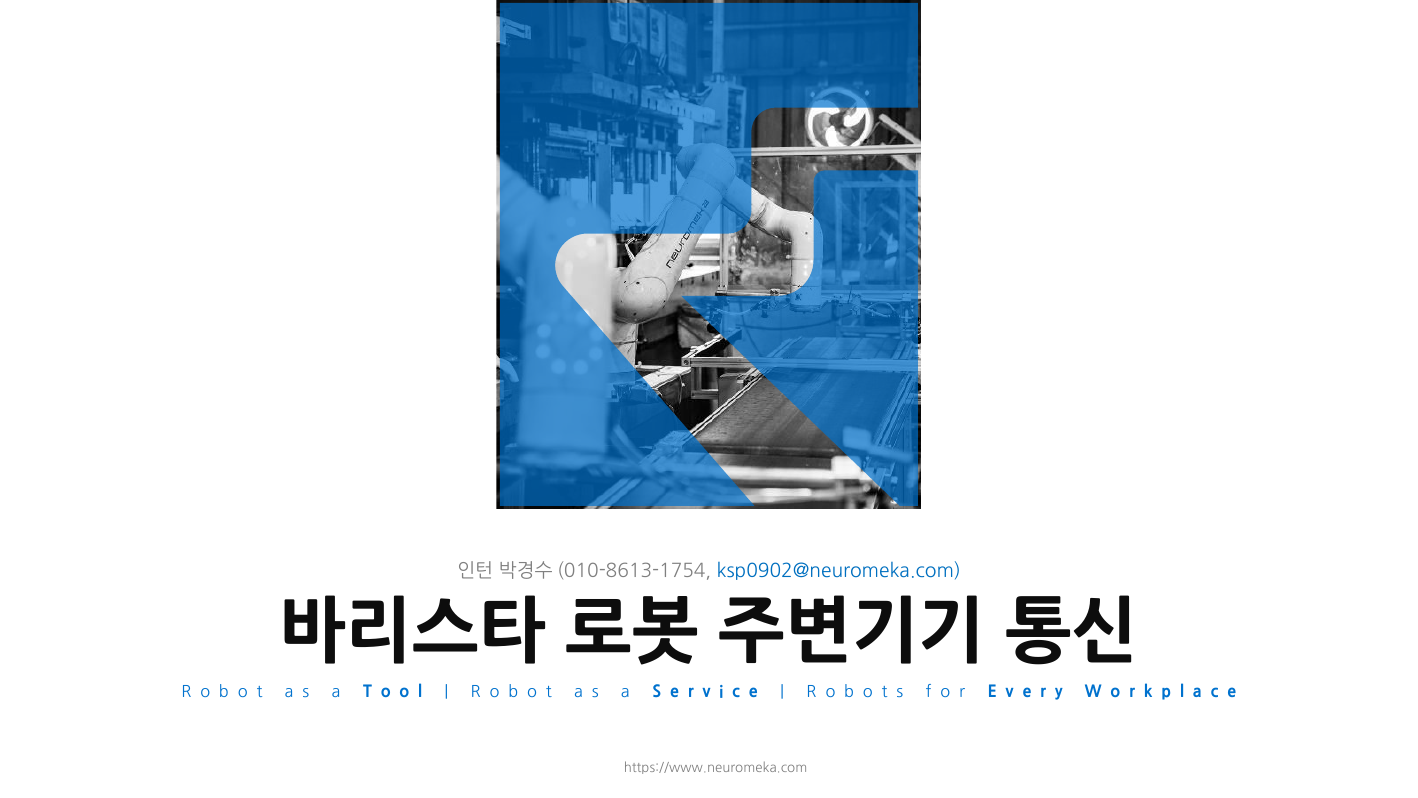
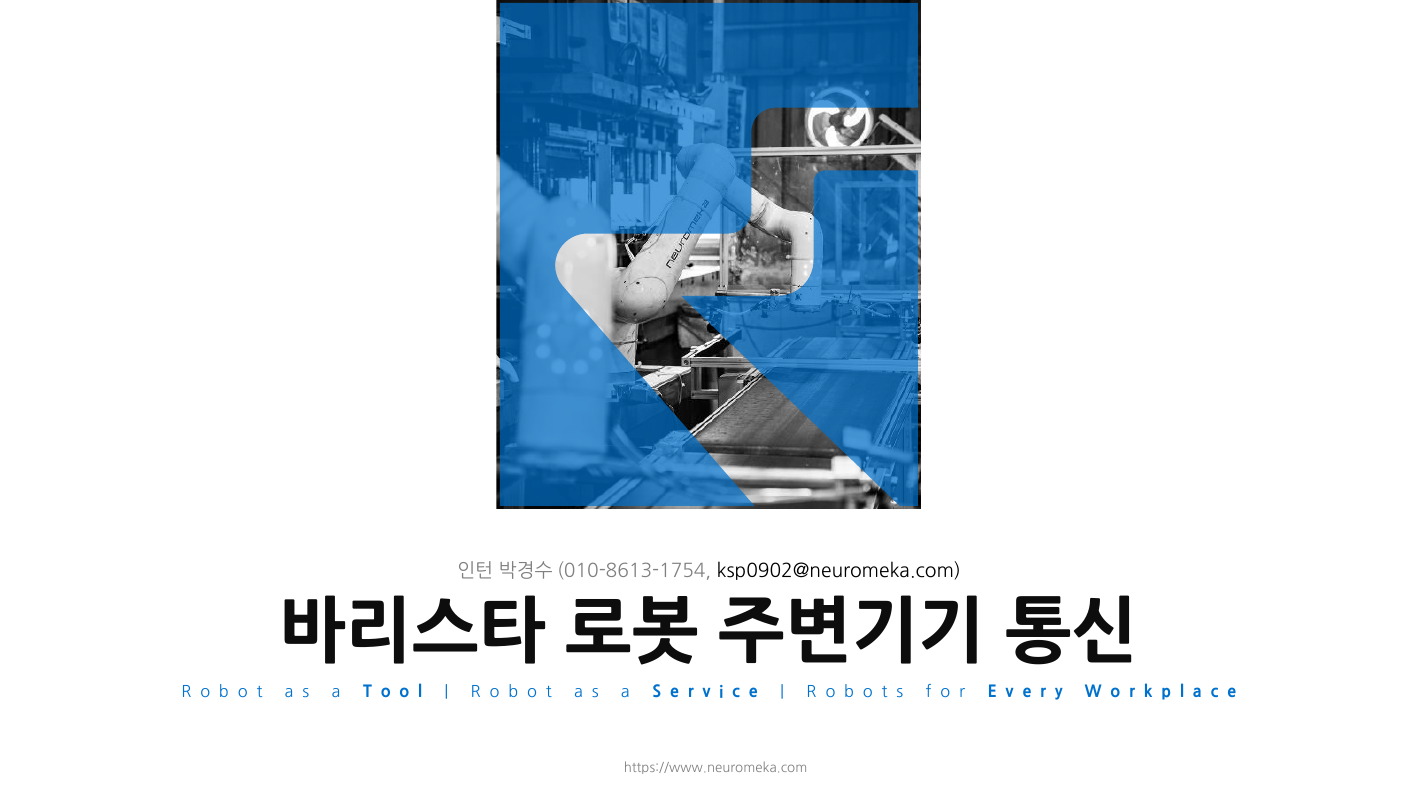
ksp0902@neuromeka.com colour: blue -> black
